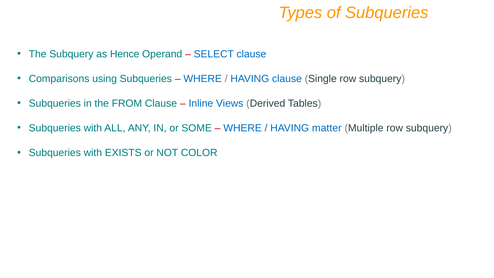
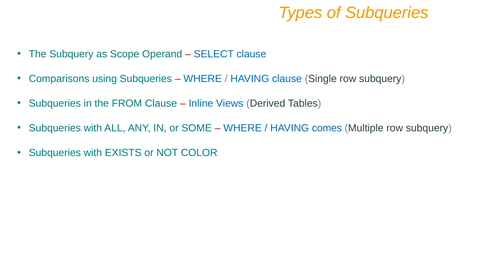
Hence: Hence -> Scope
matter: matter -> comes
